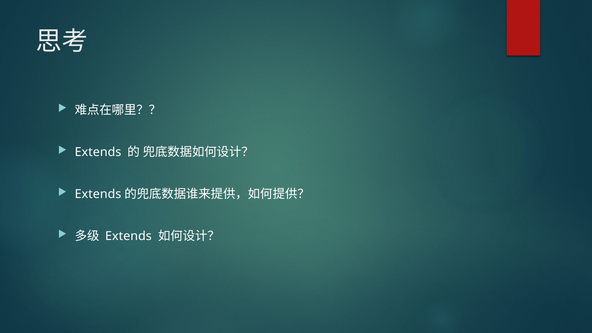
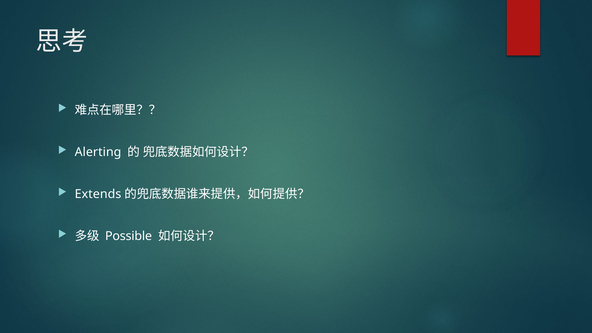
Extends at (98, 152): Extends -> Alerting
Extends at (128, 236): Extends -> Possible
